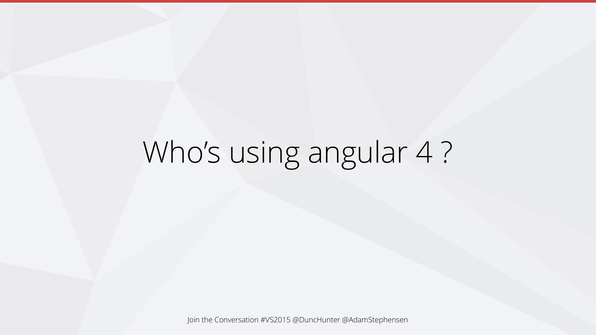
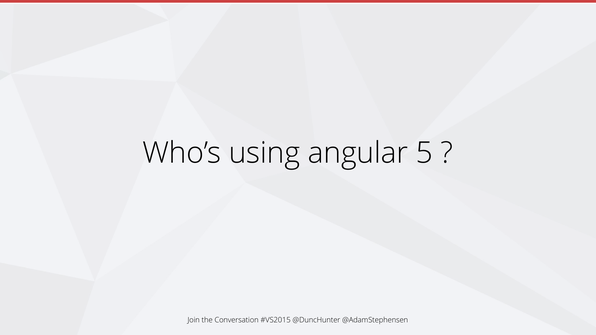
4: 4 -> 5
